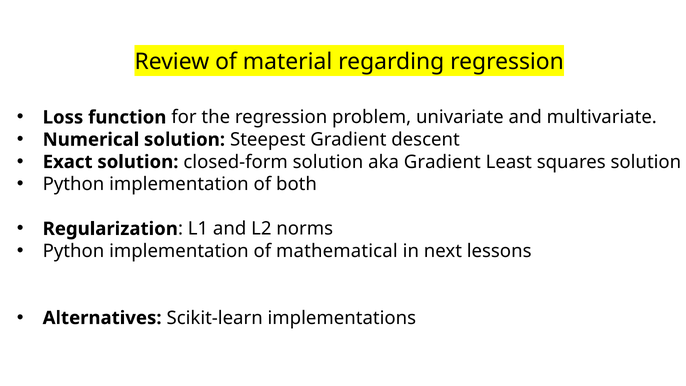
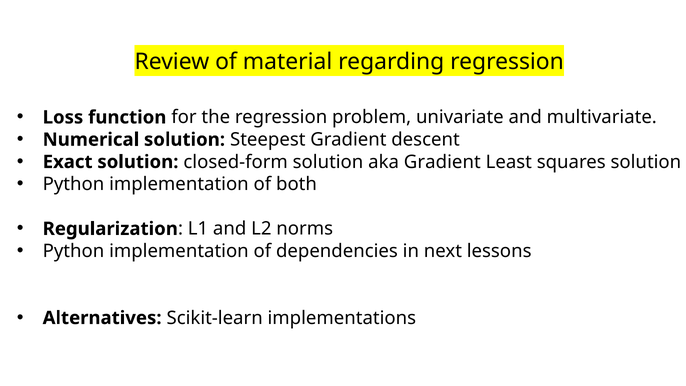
mathematical: mathematical -> dependencies
